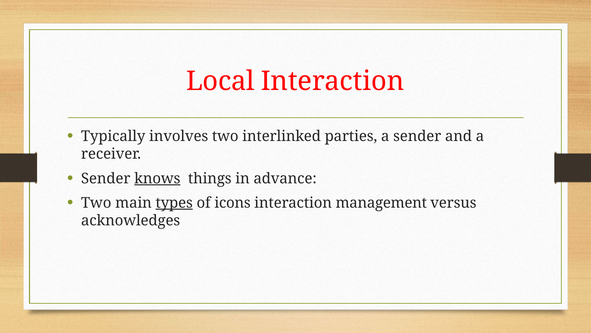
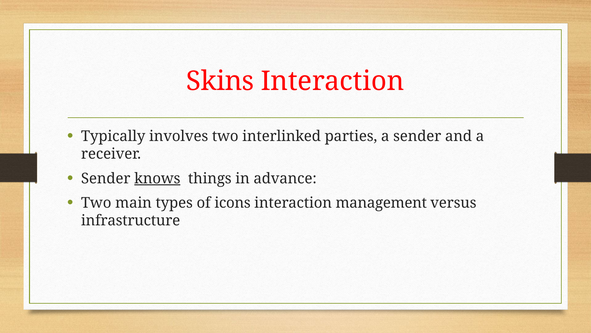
Local: Local -> Skins
types underline: present -> none
acknowledges: acknowledges -> infrastructure
